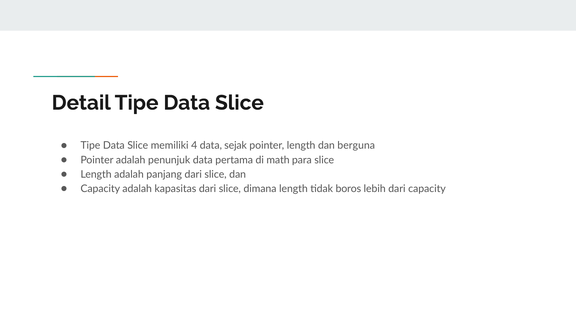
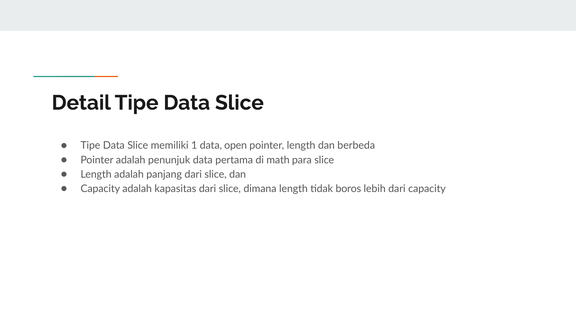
4: 4 -> 1
sejak: sejak -> open
berguna: berguna -> berbeda
